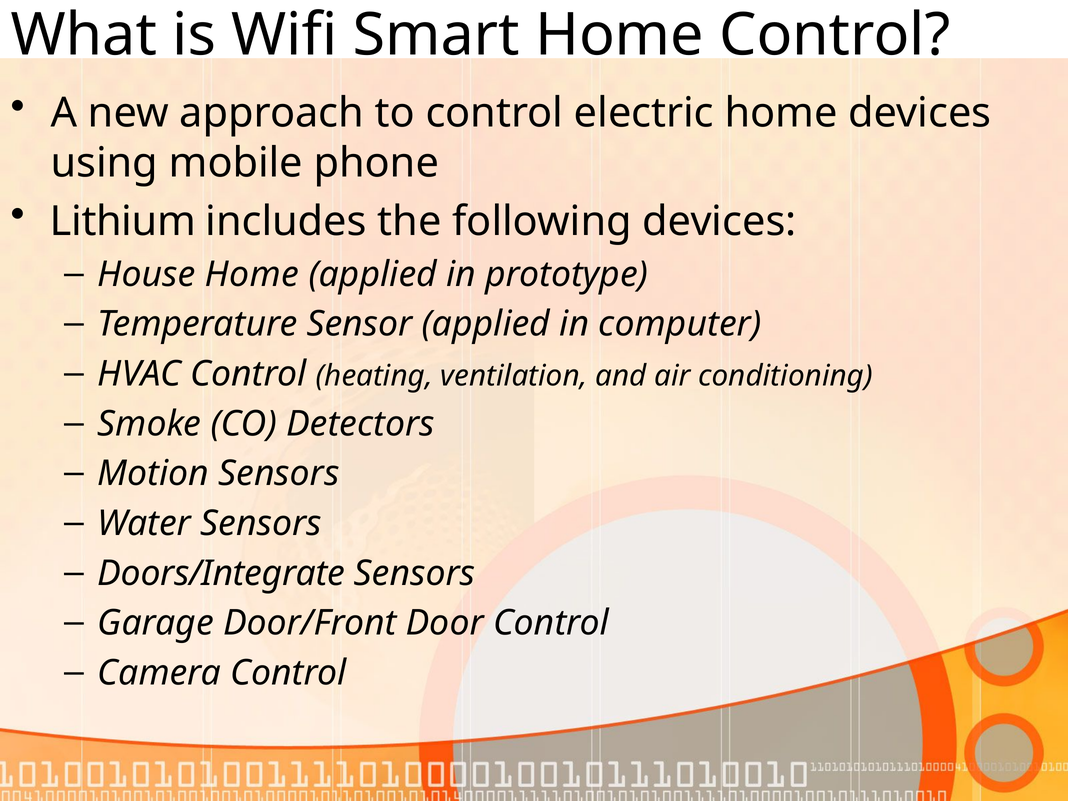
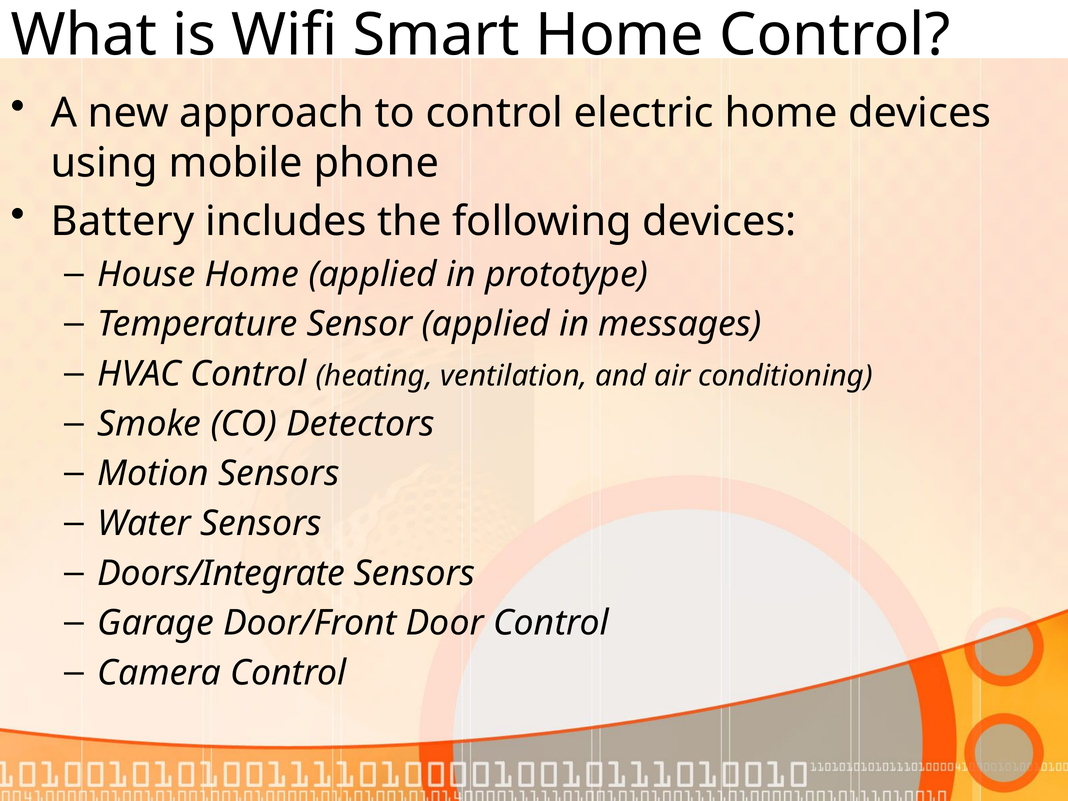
Lithium: Lithium -> Battery
computer: computer -> messages
